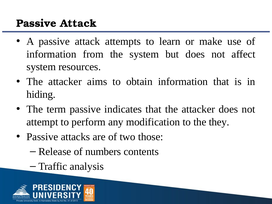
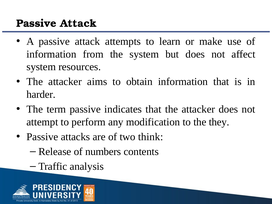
hiding: hiding -> harder
those: those -> think
